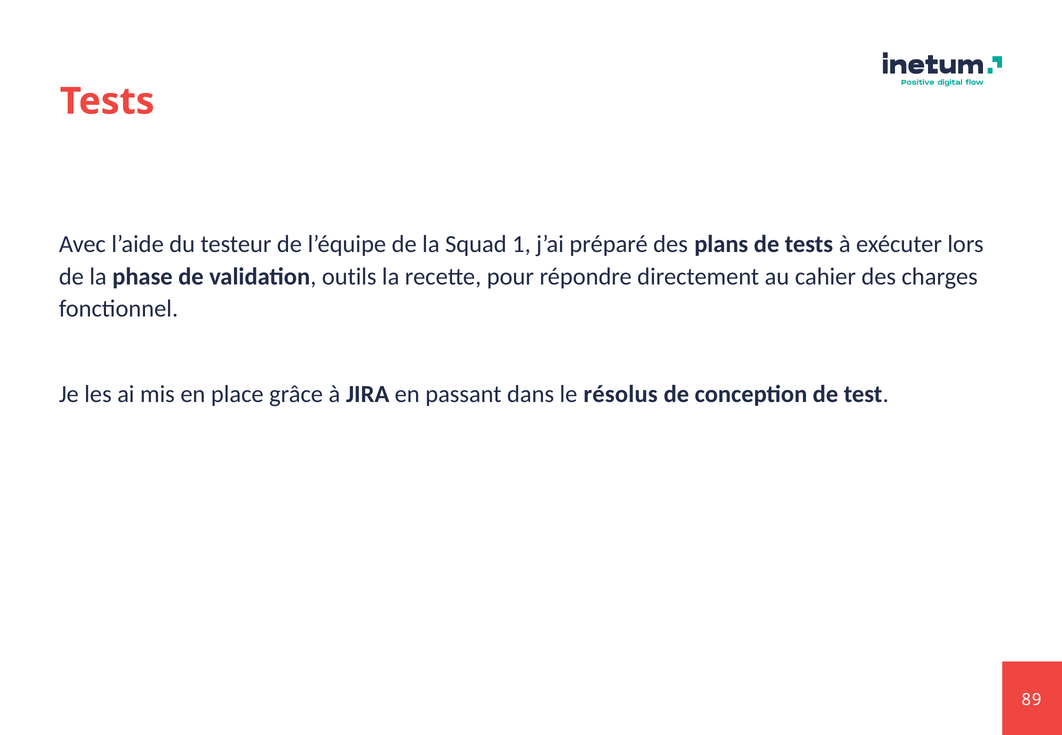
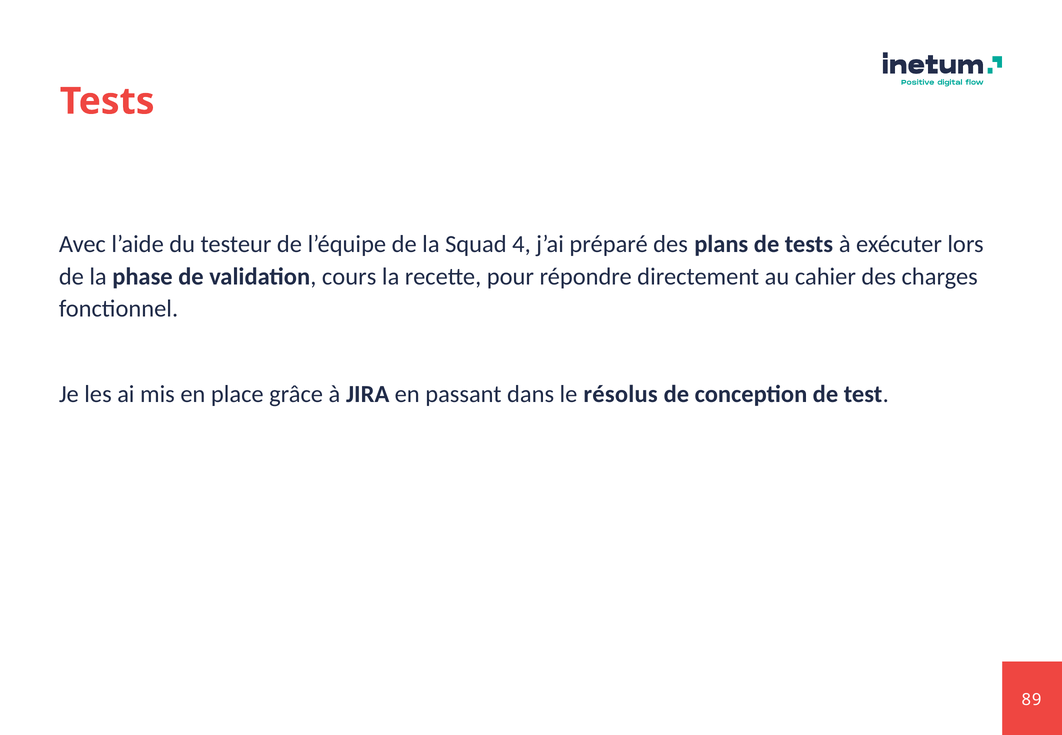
1: 1 -> 4
outils: outils -> cours
